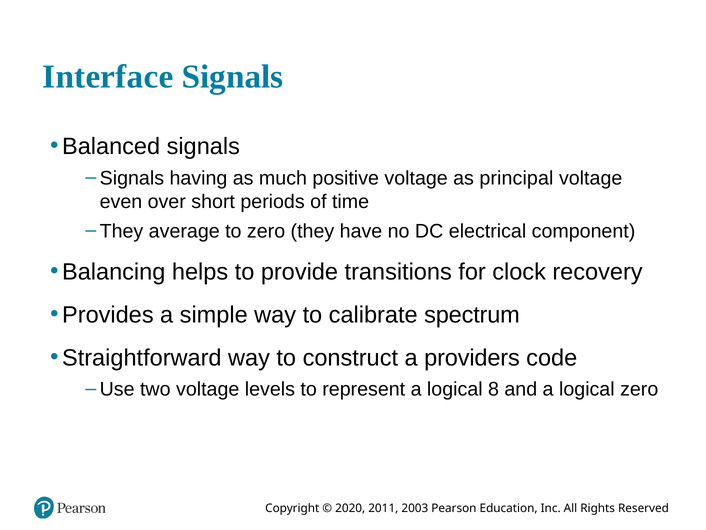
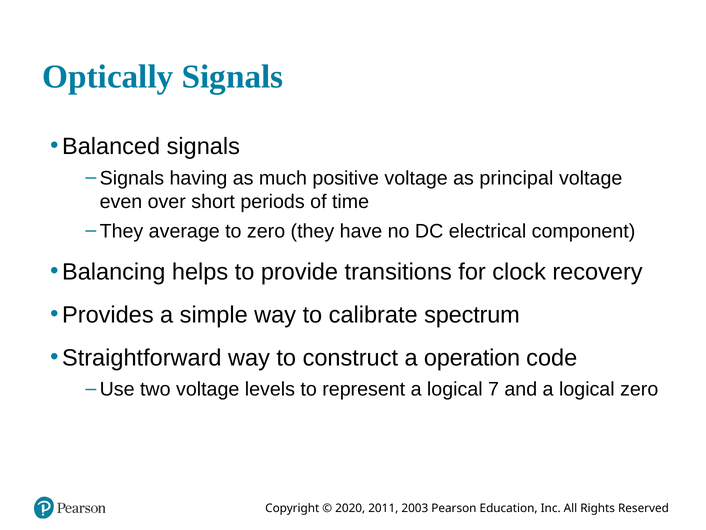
Interface: Interface -> Optically
providers: providers -> operation
8: 8 -> 7
